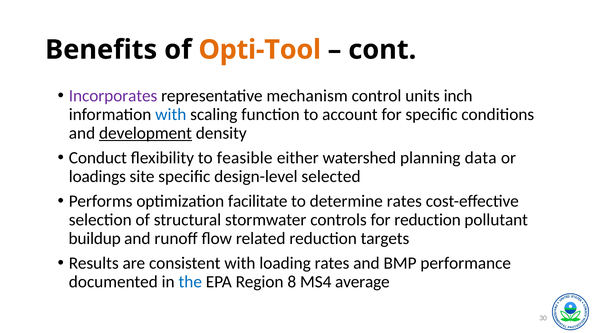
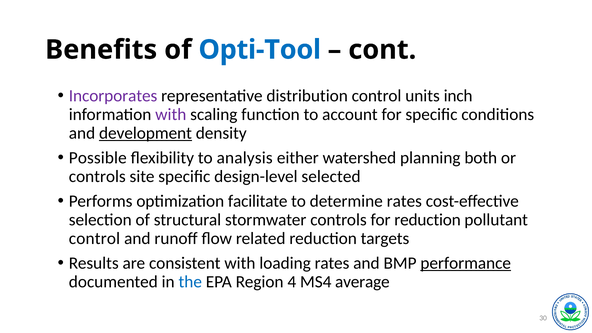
Opti-Tool colour: orange -> blue
mechanism: mechanism -> distribution
with at (171, 114) colour: blue -> purple
Conduct: Conduct -> Possible
feasible: feasible -> analysis
data: data -> both
loadings at (97, 176): loadings -> controls
buildup at (95, 238): buildup -> control
performance underline: none -> present
8: 8 -> 4
